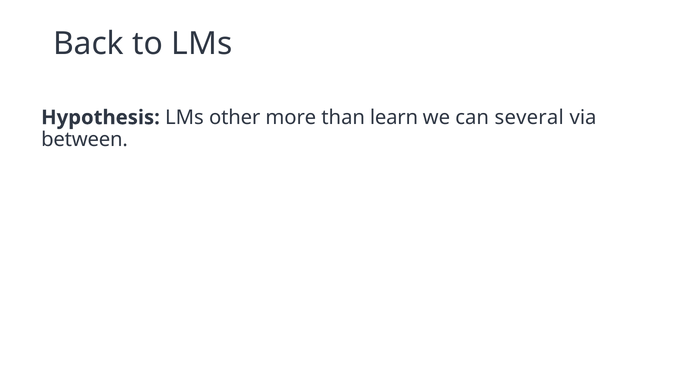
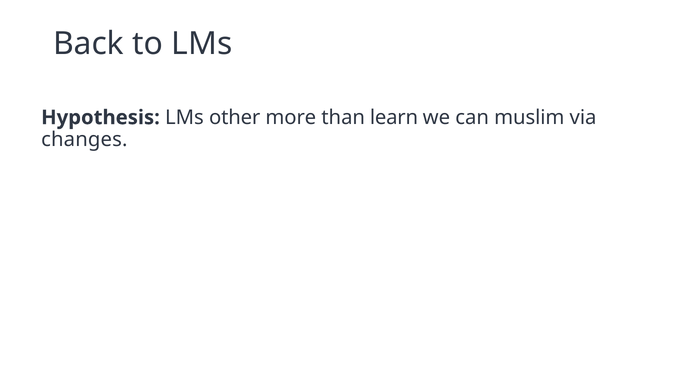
several: several -> muslim
between: between -> changes
